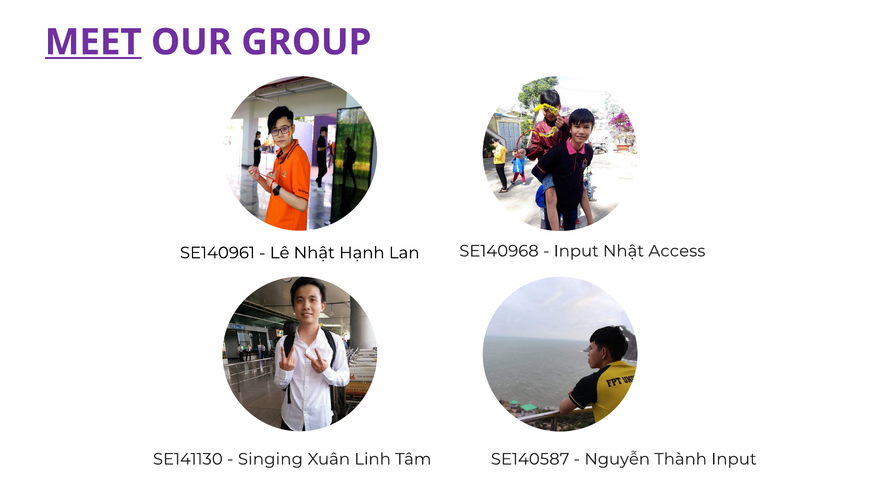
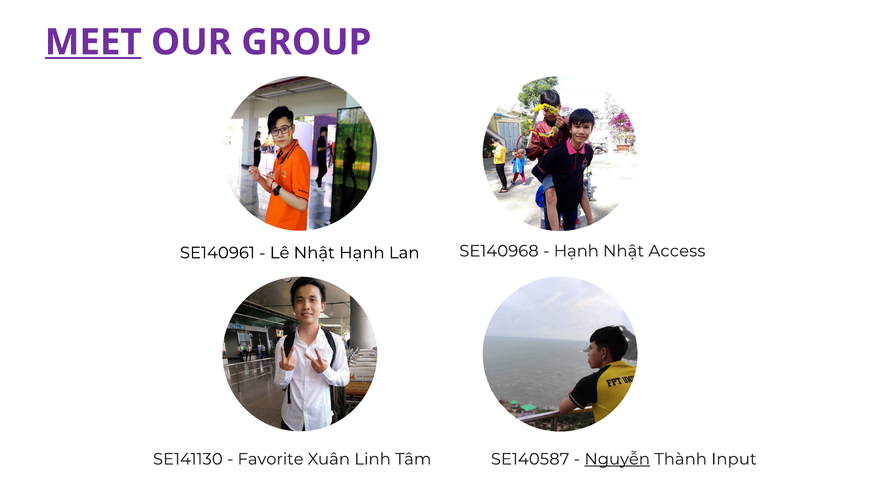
Input at (576, 251): Input -> Hạnh
Singing: Singing -> Favorite
Nguyễn underline: none -> present
